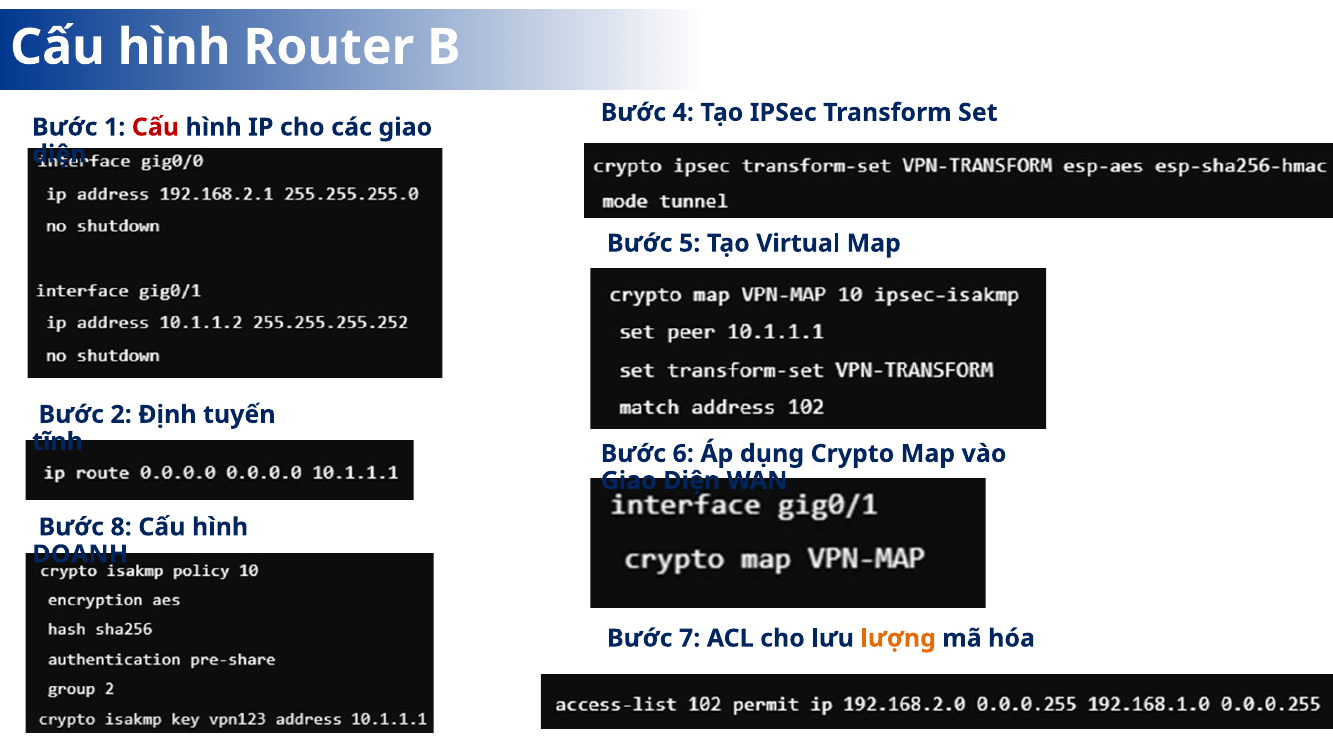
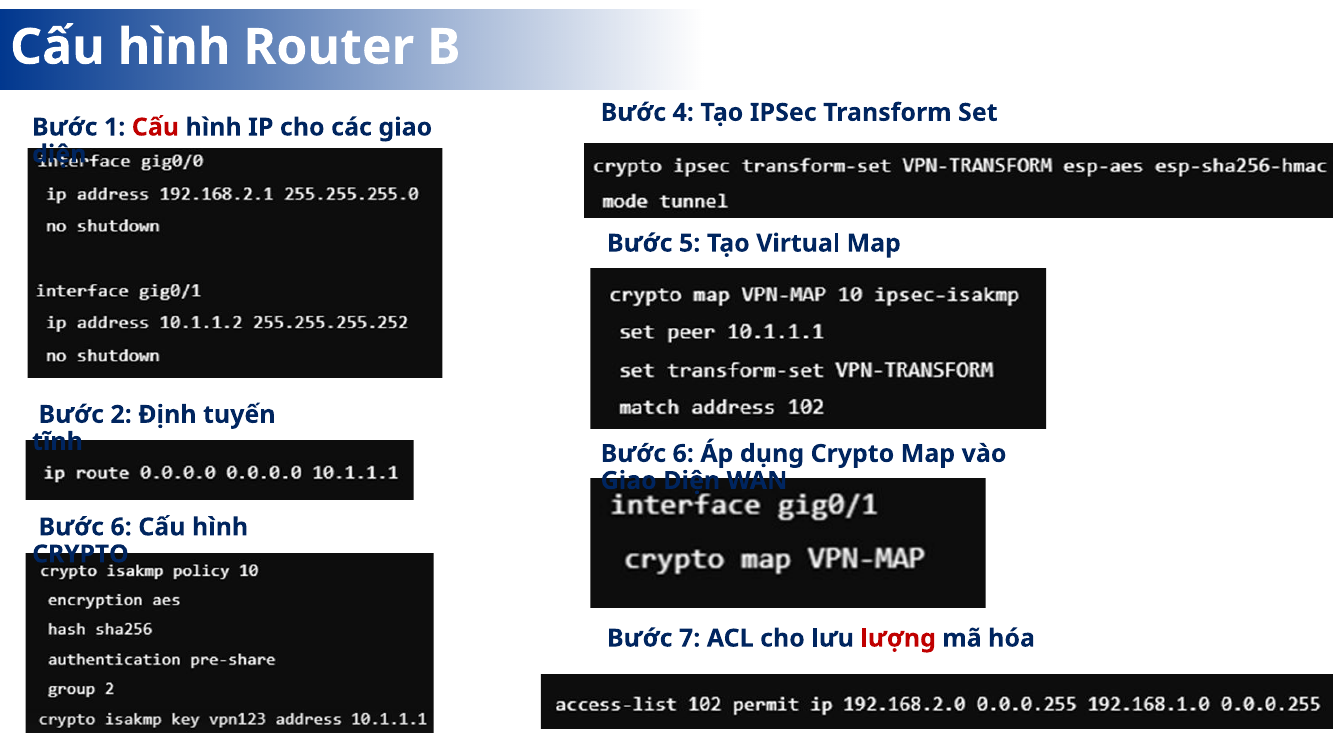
8 at (121, 527): 8 -> 6
DOANH at (80, 554): DOANH -> CRYPTO
lượng colour: orange -> red
